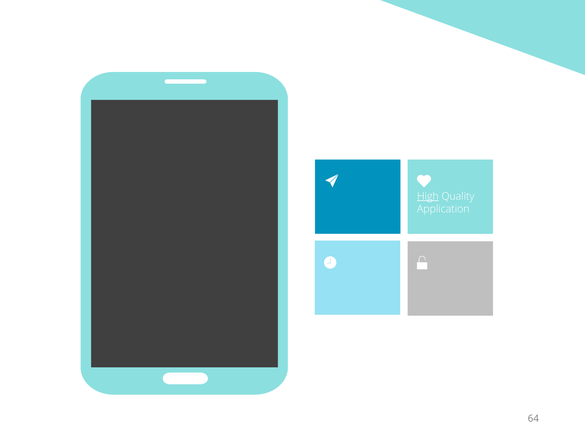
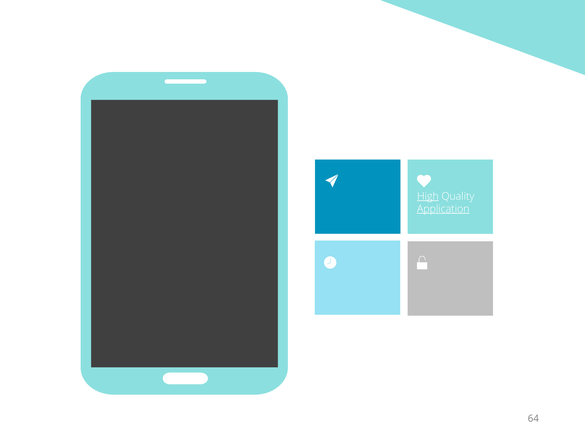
Application underline: none -> present
